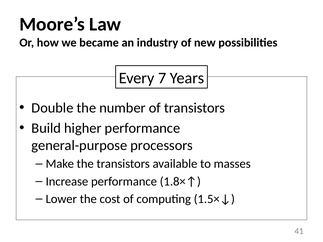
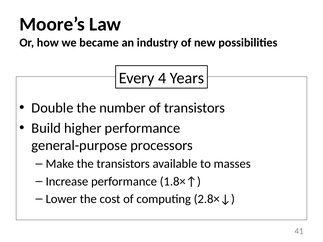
7: 7 -> 4
1.5×↓: 1.5×↓ -> 2.8×↓
